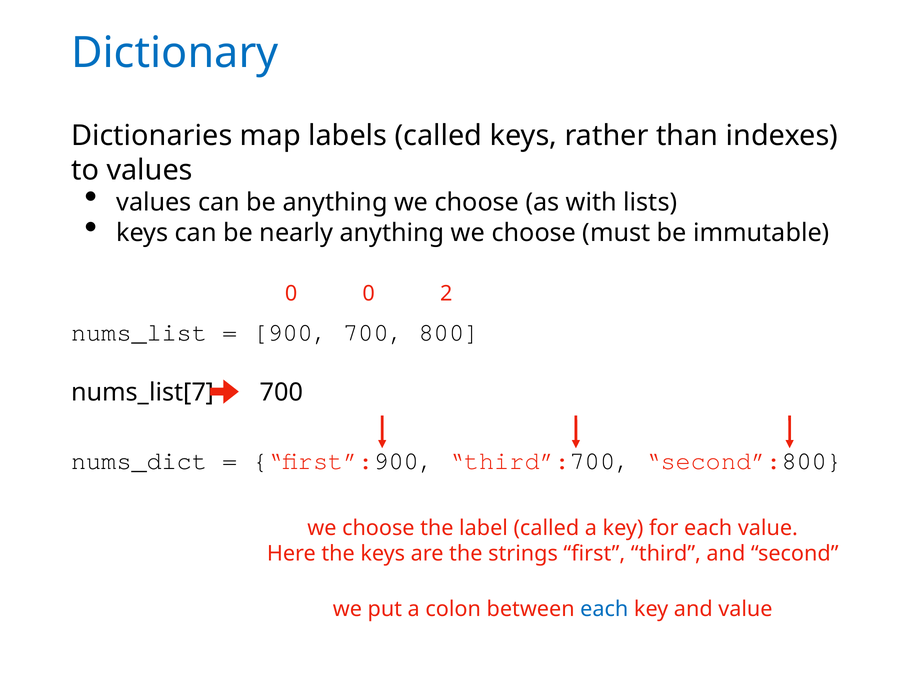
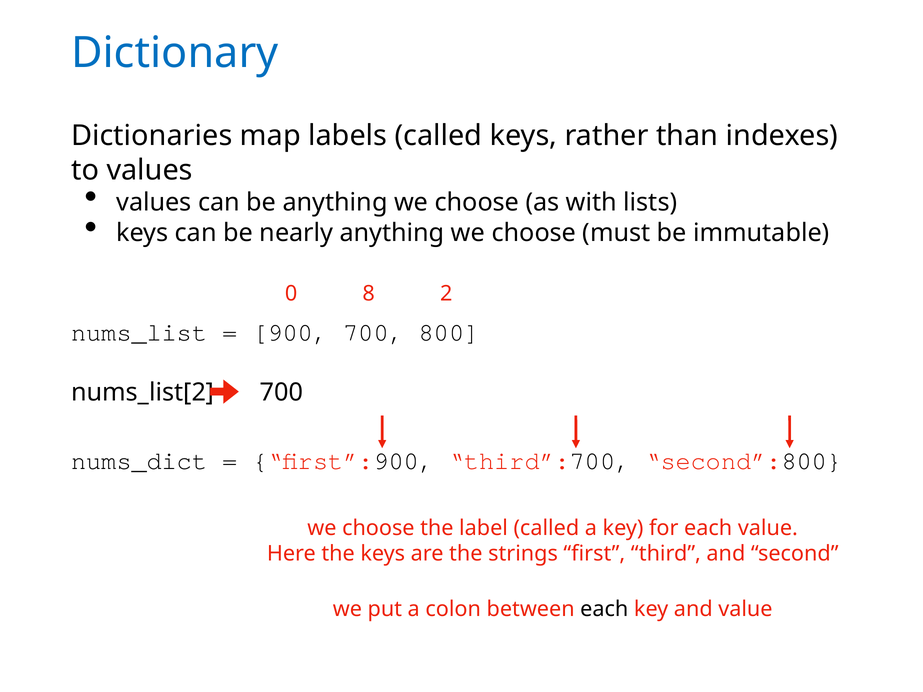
0 0: 0 -> 8
nums_list[7: nums_list[7 -> nums_list[2
each at (604, 609) colour: blue -> black
